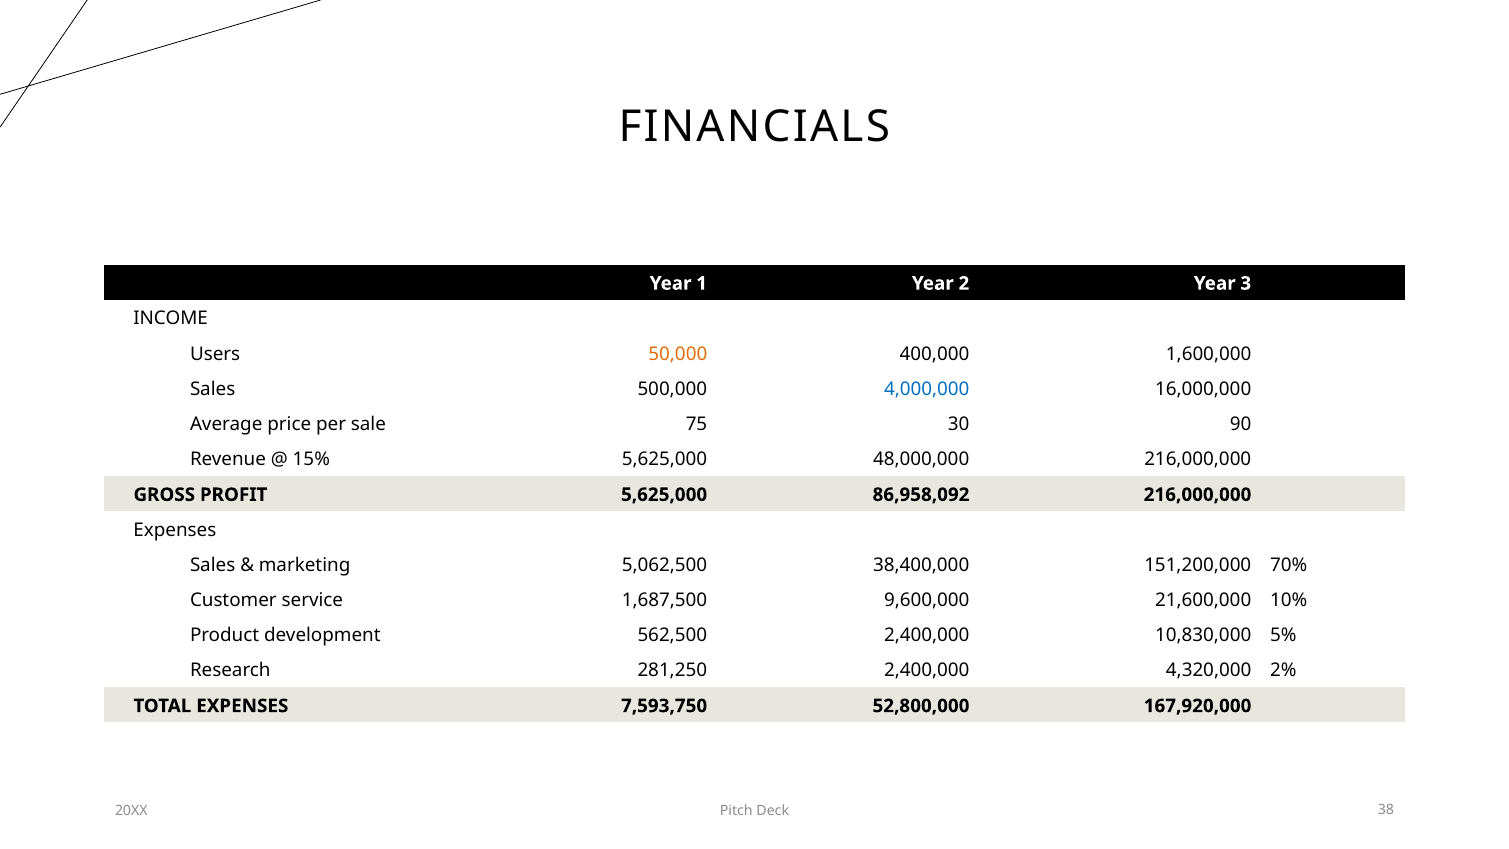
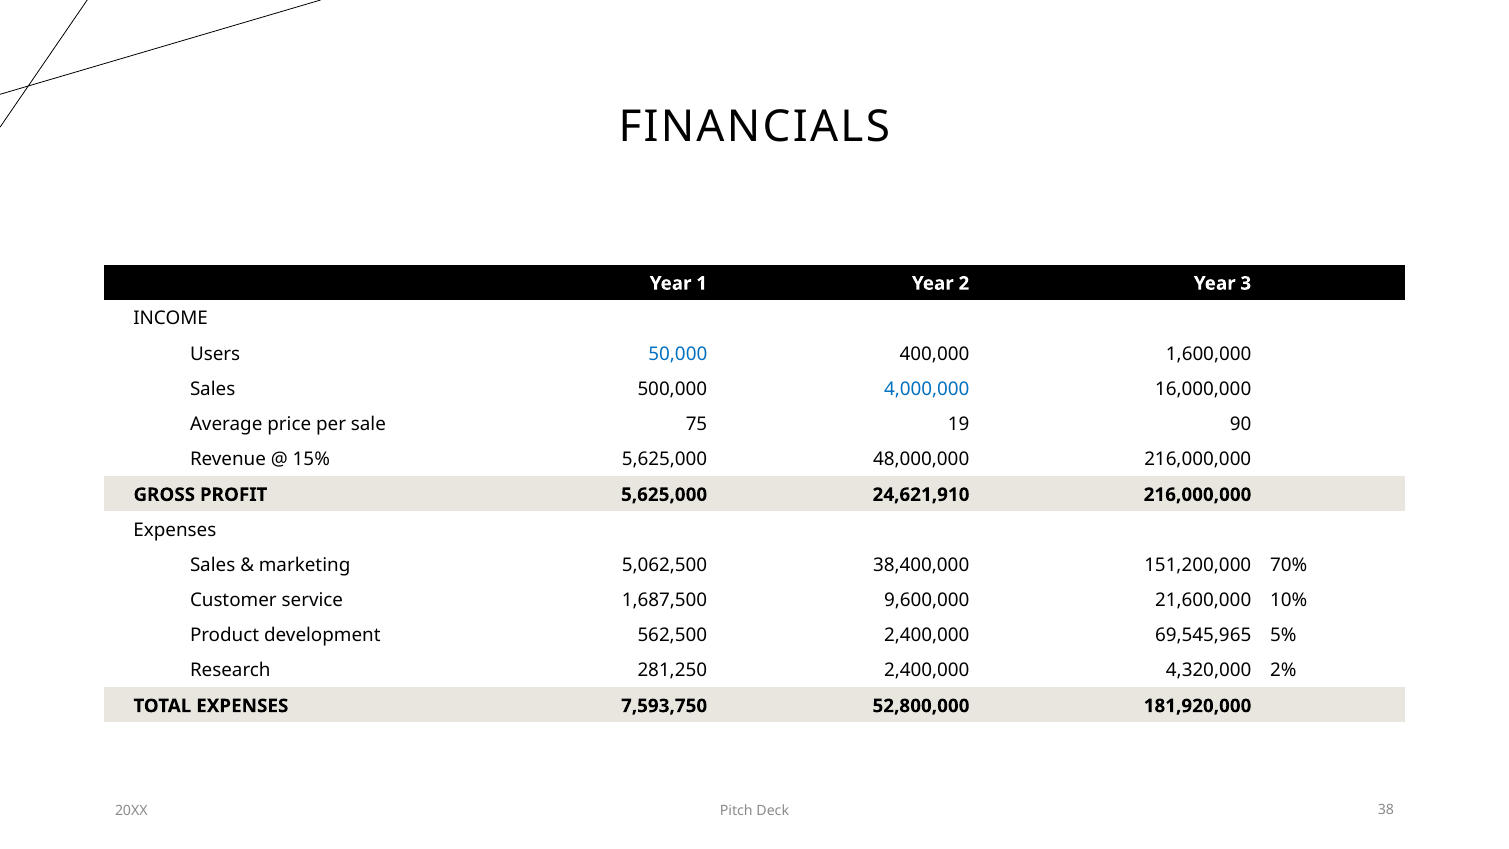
50,000 colour: orange -> blue
30: 30 -> 19
86,958,092: 86,958,092 -> 24,621,910
10,830,000: 10,830,000 -> 69,545,965
167,920,000: 167,920,000 -> 181,920,000
